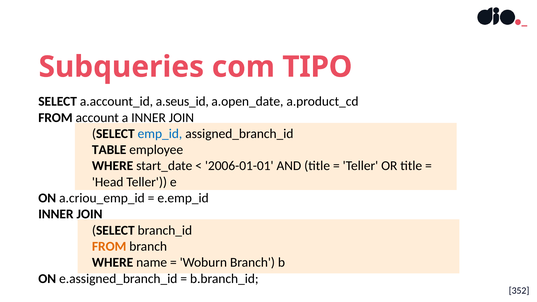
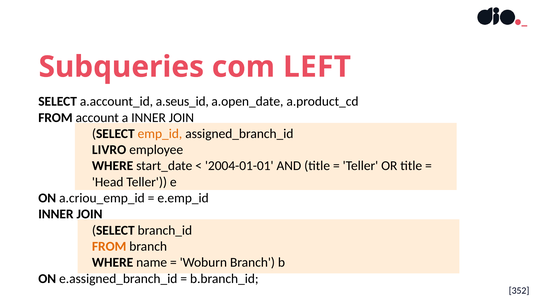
TIPO: TIPO -> LEFT
emp_id colour: blue -> orange
TABLE: TABLE -> LIVRO
2006-01-01: 2006-01-01 -> 2004-01-01
